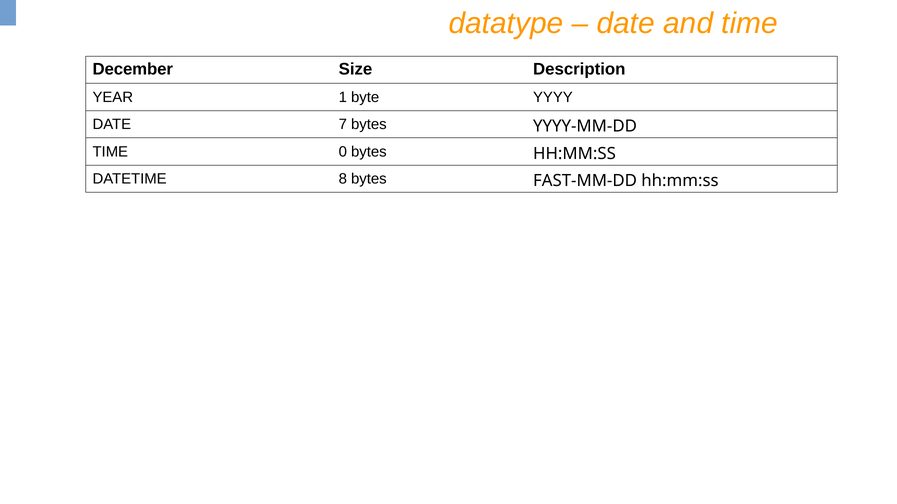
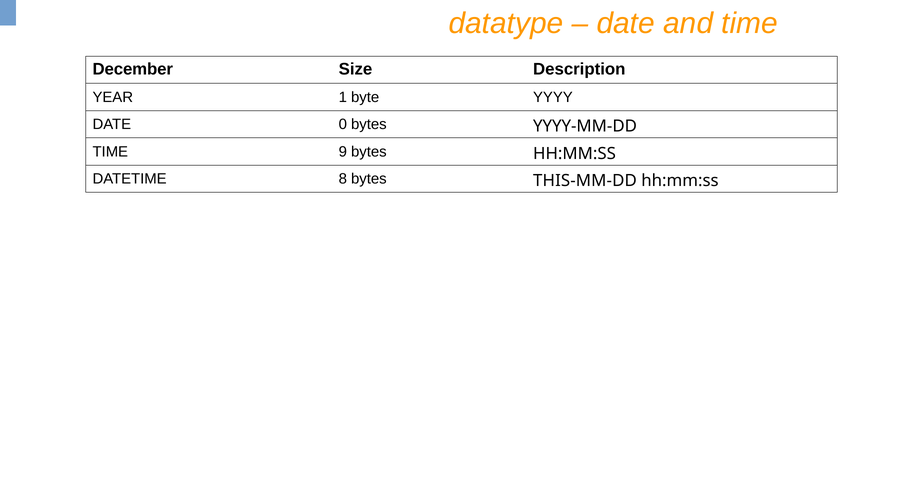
7: 7 -> 0
0: 0 -> 9
FAST-MM-DD: FAST-MM-DD -> THIS-MM-DD
